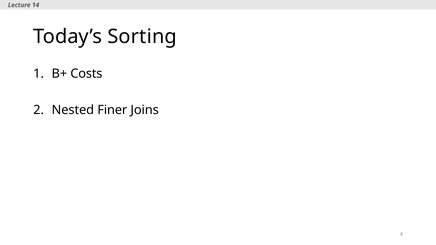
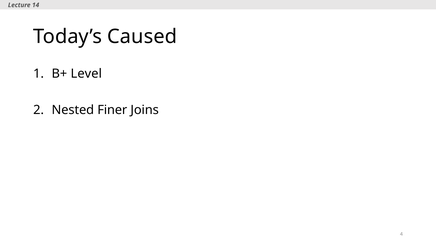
Sorting: Sorting -> Caused
Costs: Costs -> Level
